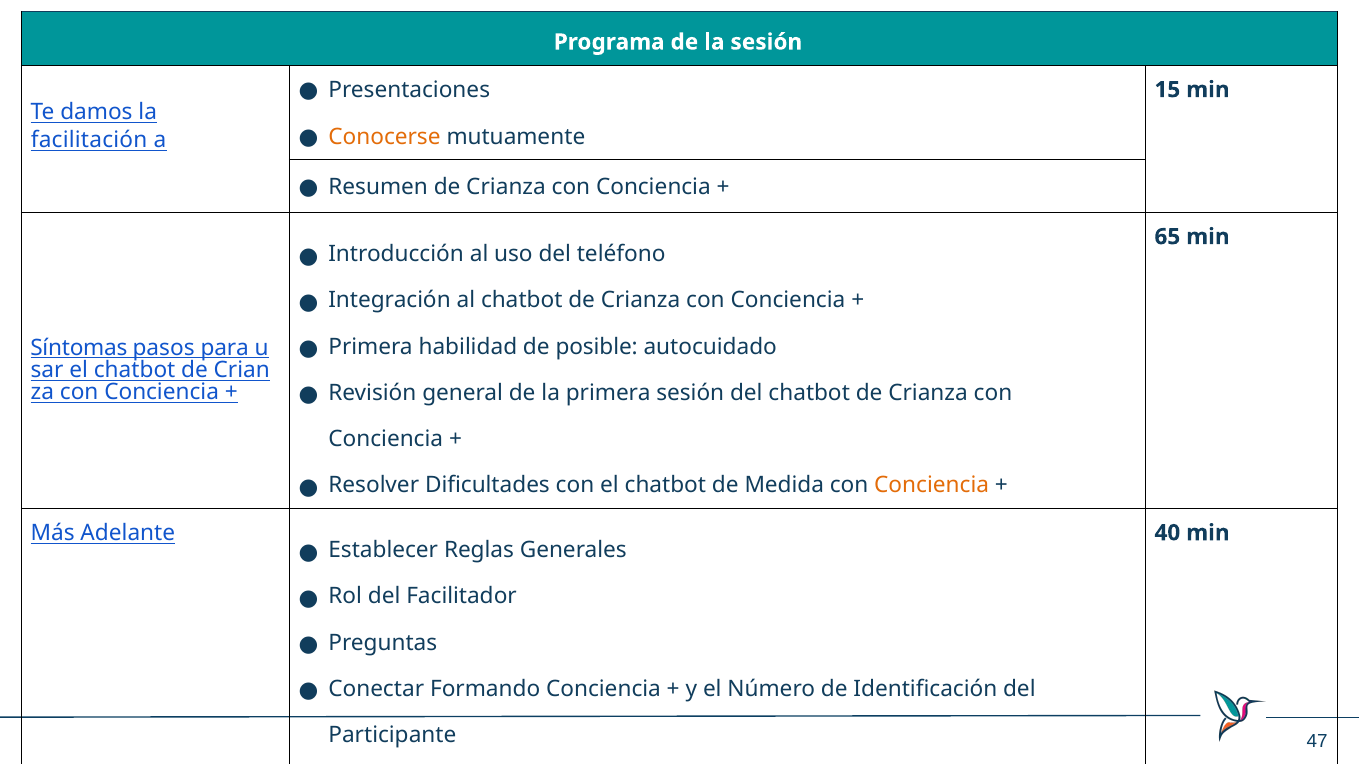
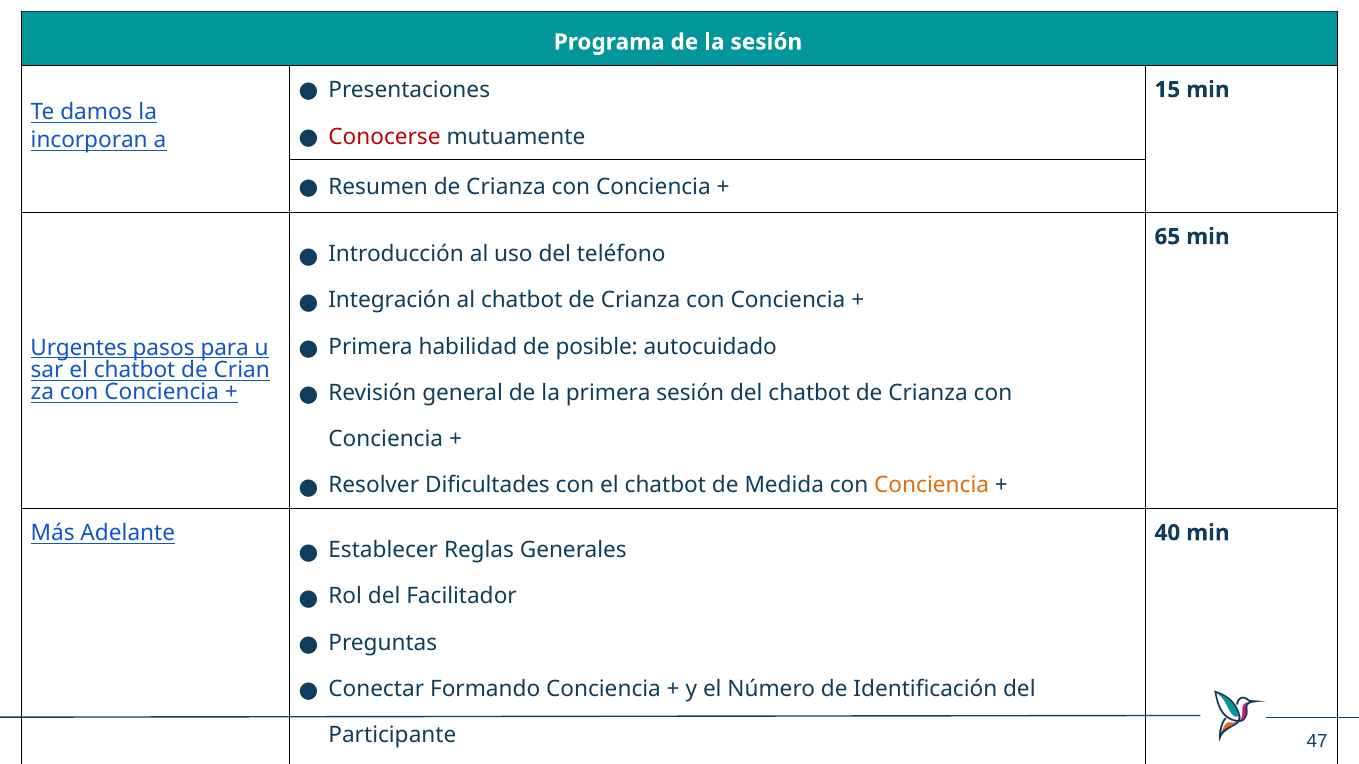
Conocerse colour: orange -> red
facilitación: facilitación -> incorporan
Síntomas: Síntomas -> Urgentes
